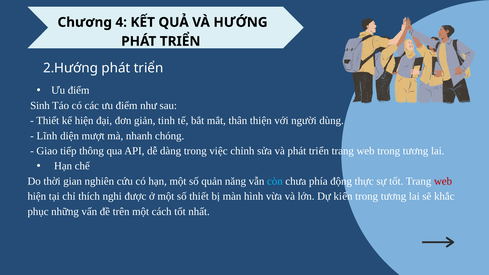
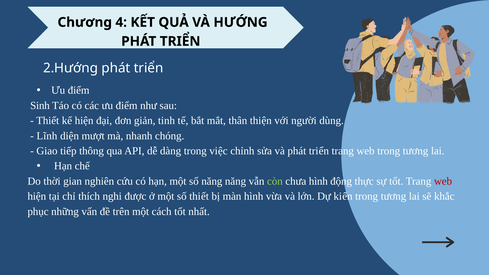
số quản: quản -> năng
còn colour: light blue -> light green
chưa phía: phía -> hình
